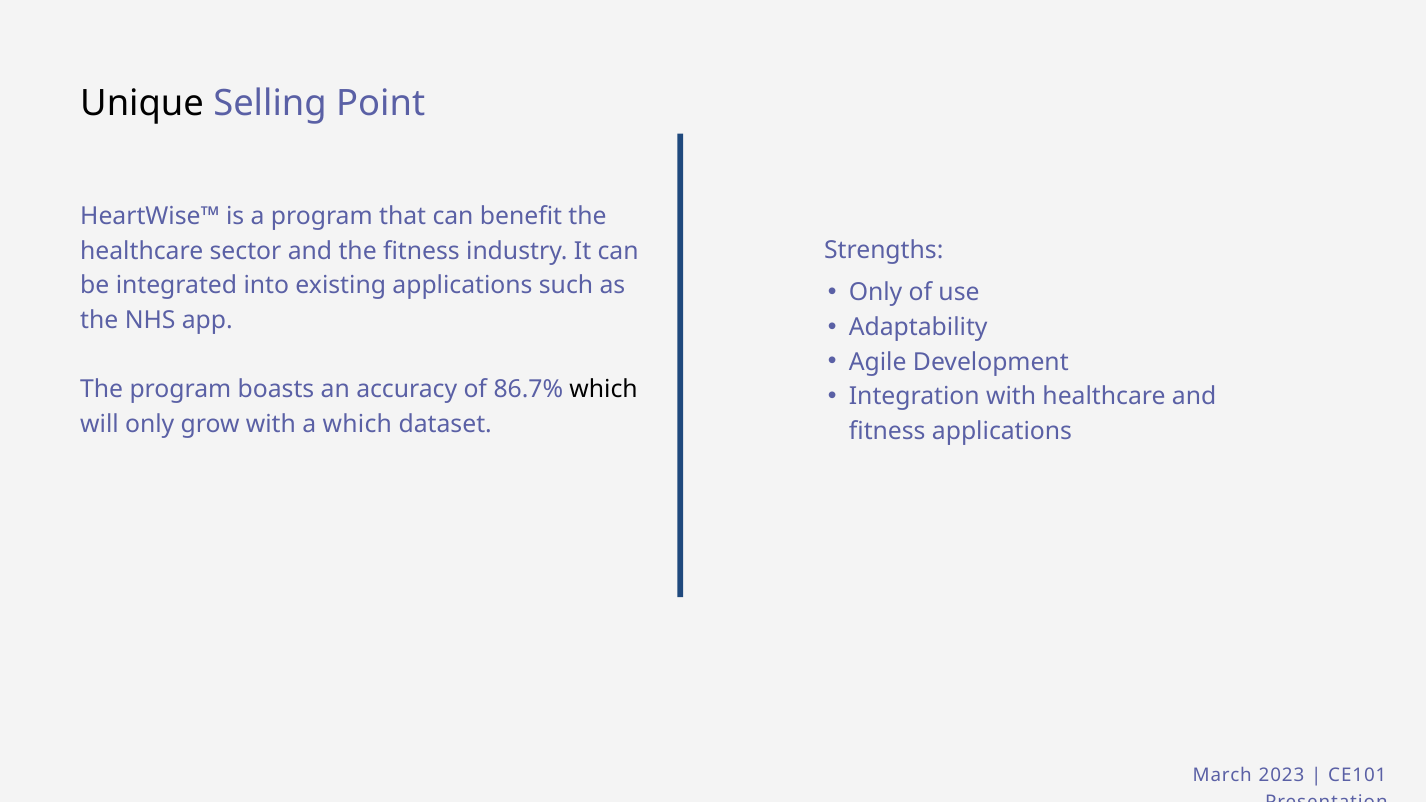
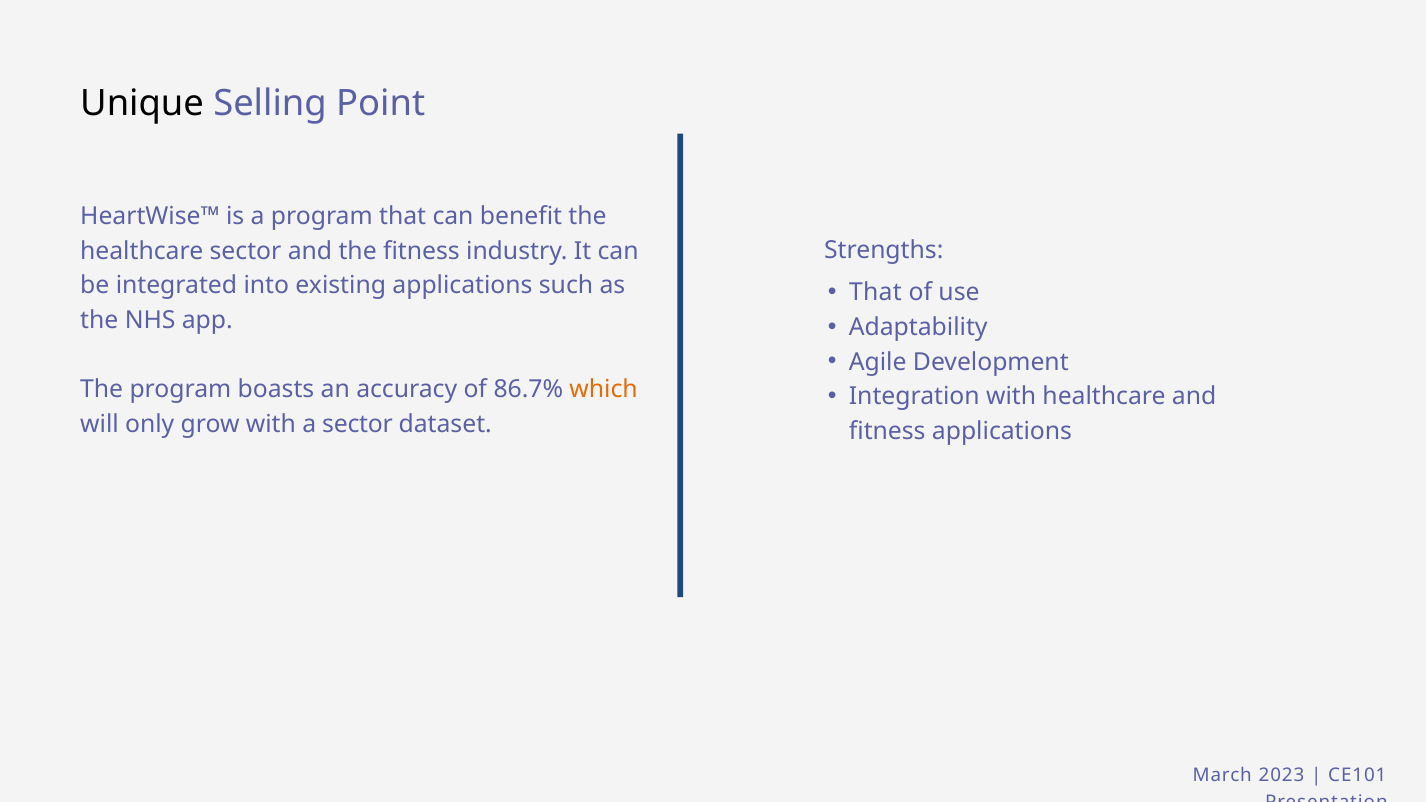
Only at (876, 293): Only -> That
which at (604, 390) colour: black -> orange
a which: which -> sector
